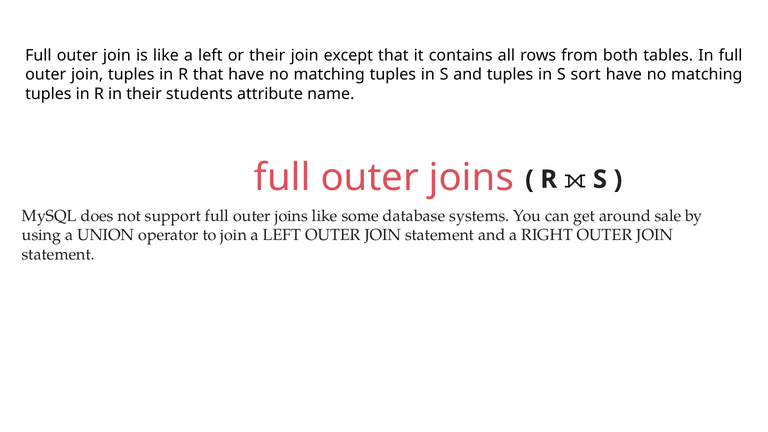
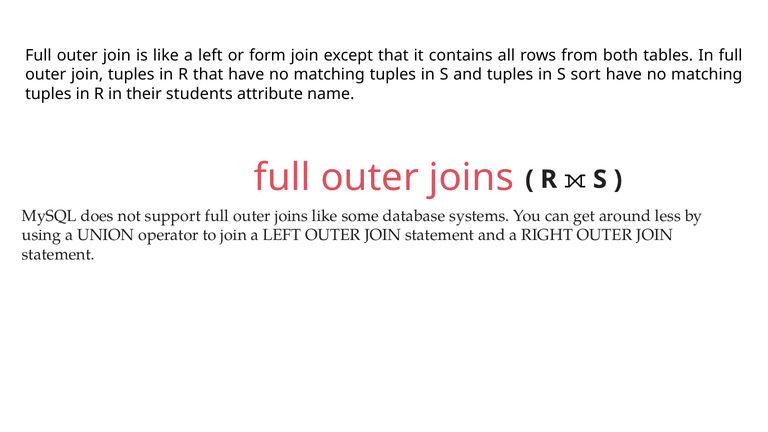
or their: their -> form
sale: sale -> less
